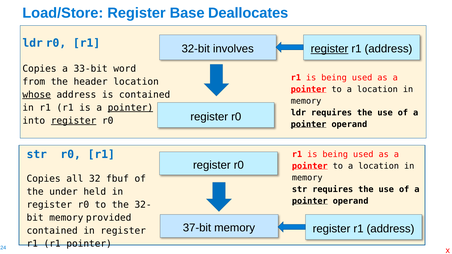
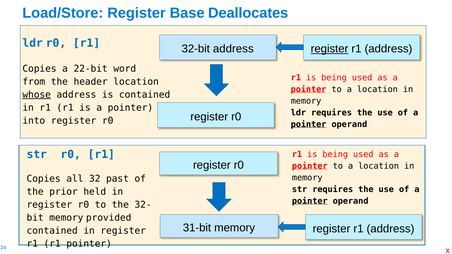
32-bit involves: involves -> address
33-bit: 33-bit -> 22-bit
pointer at (130, 108) underline: present -> none
register at (74, 121) underline: present -> none
fbuf: fbuf -> past
under: under -> prior
37-bit: 37-bit -> 31-bit
